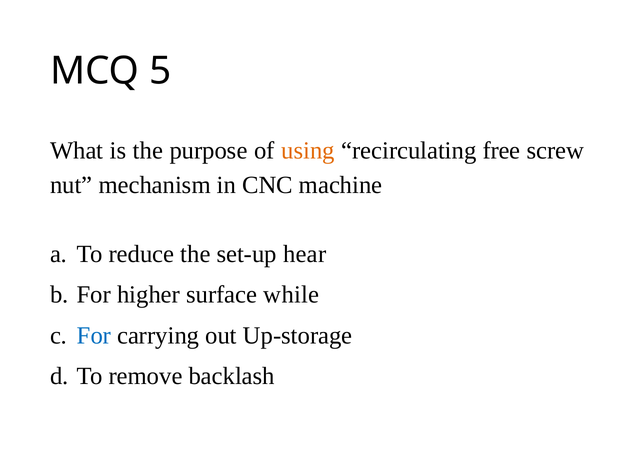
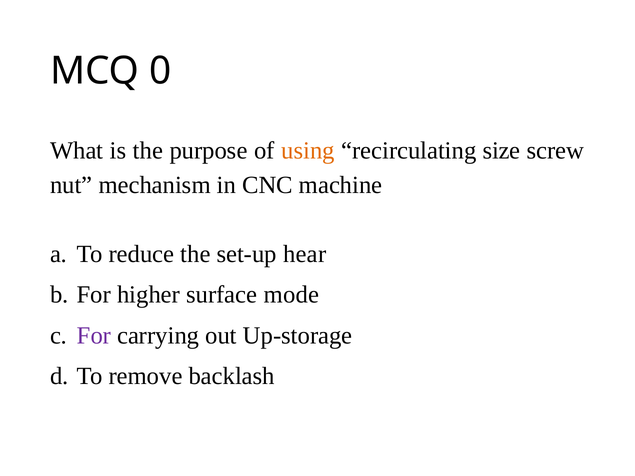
5: 5 -> 0
free: free -> size
while: while -> mode
For at (94, 336) colour: blue -> purple
